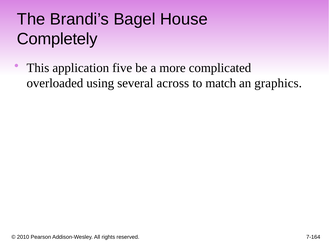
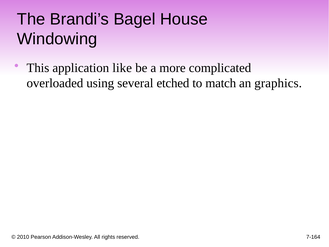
Completely: Completely -> Windowing
five: five -> like
across: across -> etched
